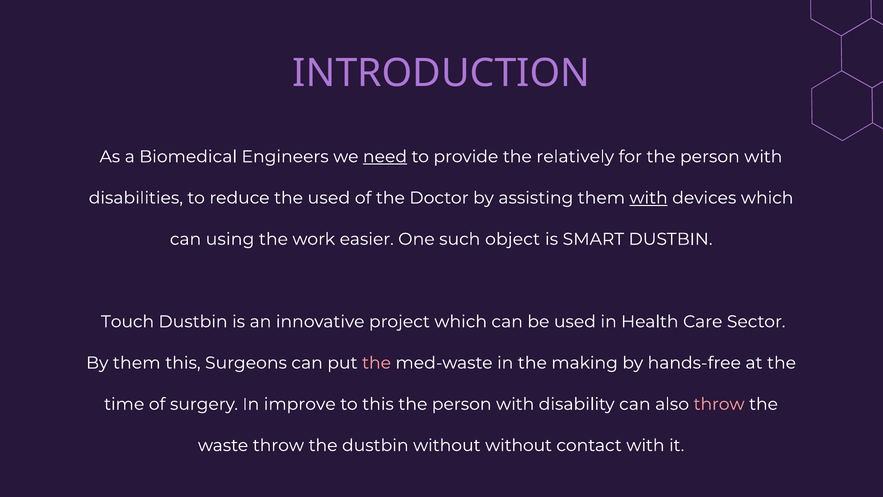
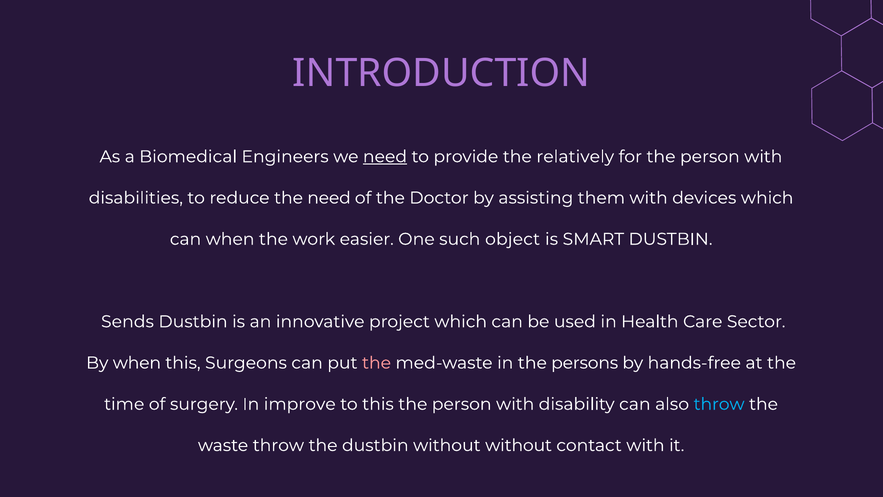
the used: used -> need
with at (649, 198) underline: present -> none
can using: using -> when
Touch: Touch -> Sends
By them: them -> when
making: making -> persons
throw at (719, 404) colour: pink -> light blue
